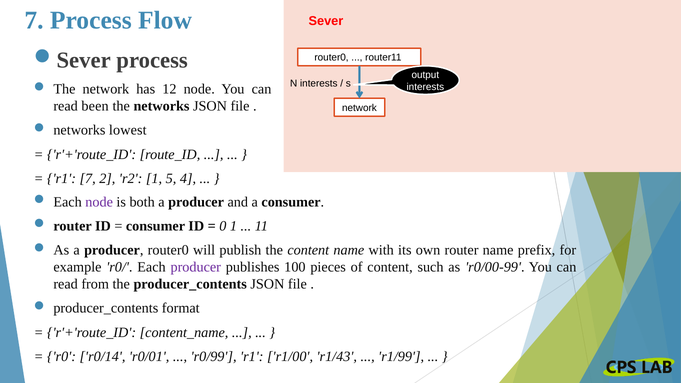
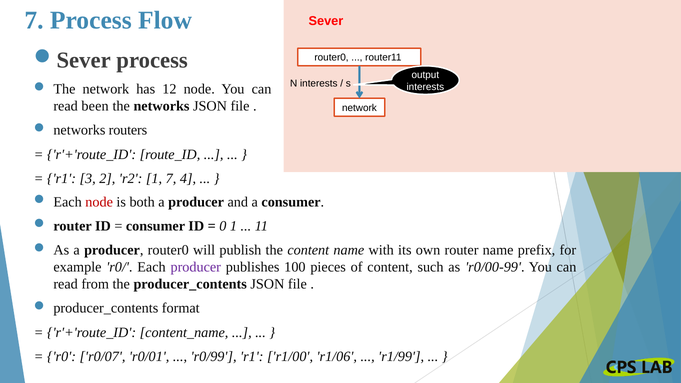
lowest: lowest -> routers
r1 7: 7 -> 3
1 5: 5 -> 7
node at (99, 202) colour: purple -> red
r0/14: r0/14 -> r0/07
r1/43: r1/43 -> r1/06
